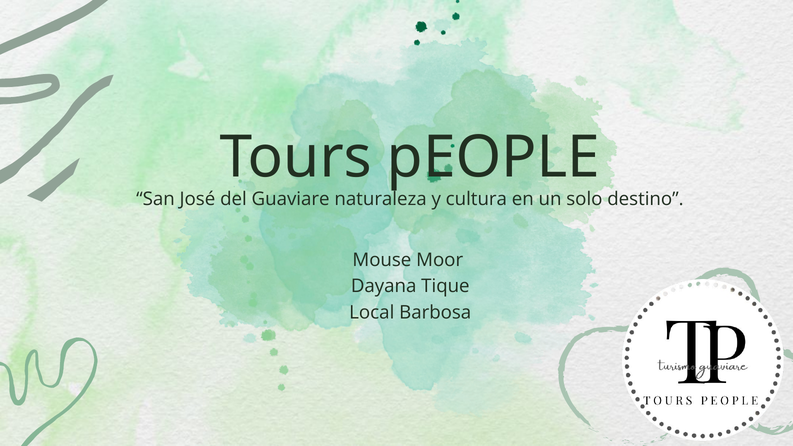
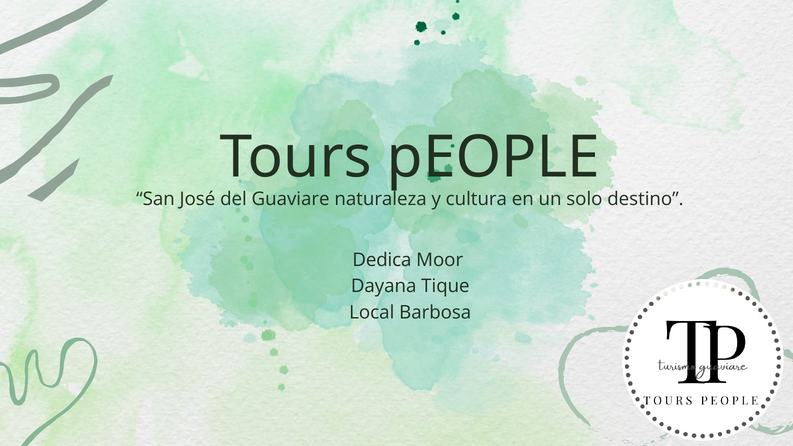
Mouse: Mouse -> Dedica
